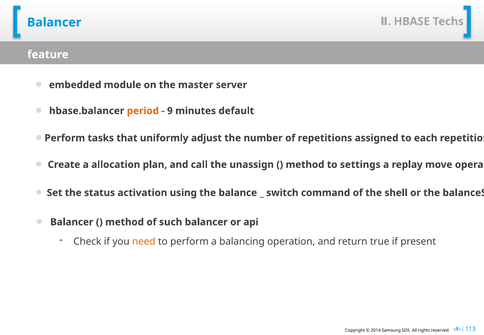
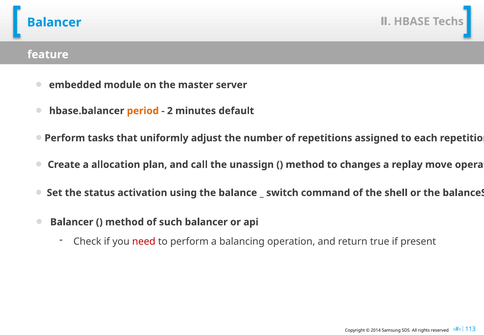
9: 9 -> 2
settings: settings -> changes
need colour: orange -> red
